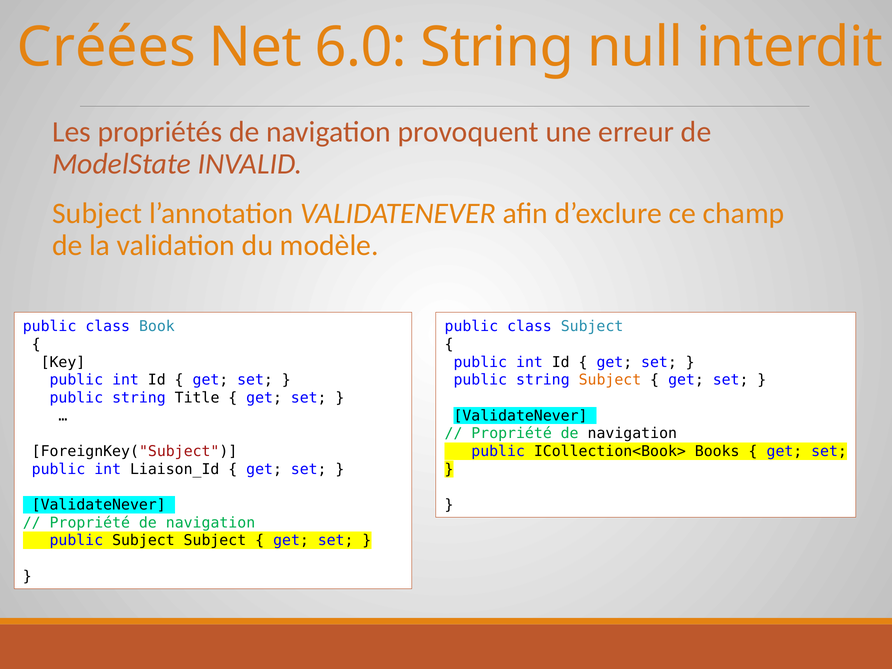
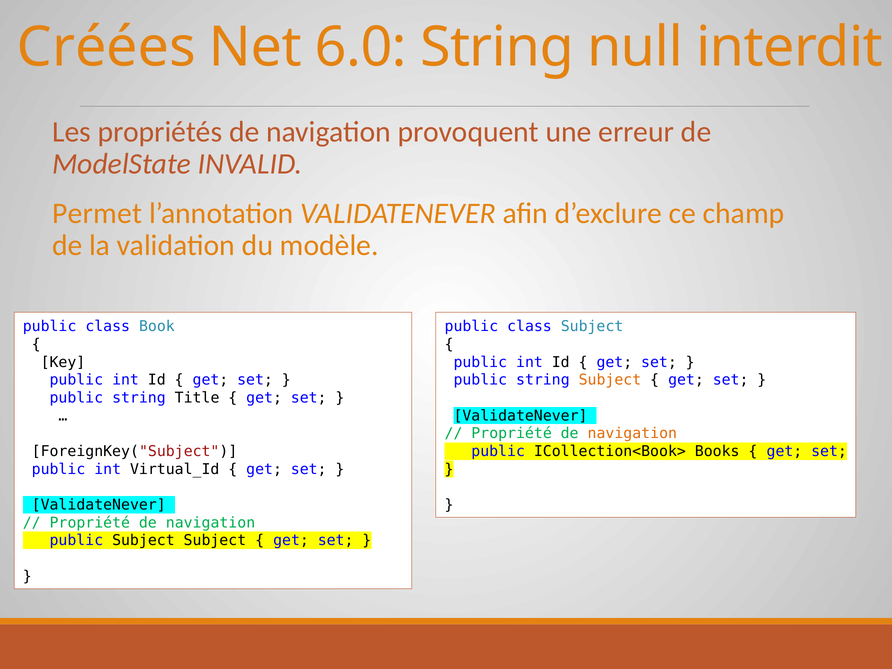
Subject at (97, 213): Subject -> Permet
navigation at (632, 434) colour: black -> orange
Liaison_Id: Liaison_Id -> Virtual_Id
